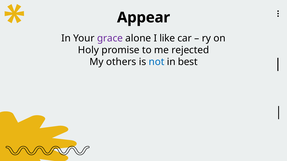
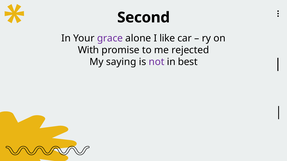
Appear: Appear -> Second
Holy: Holy -> With
others: others -> saying
not colour: blue -> purple
